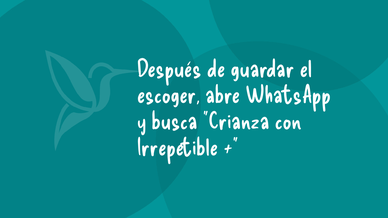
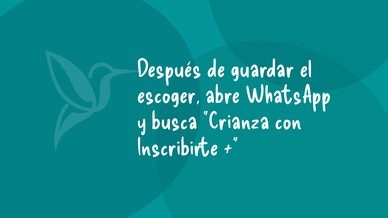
Irrepetible: Irrepetible -> Inscribirte
